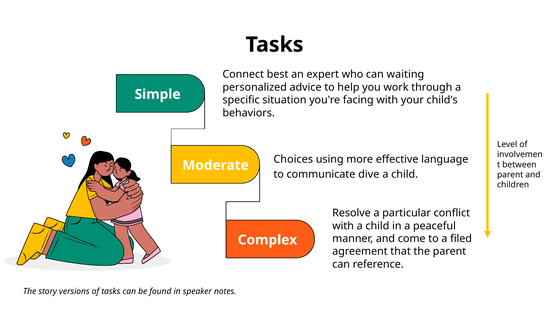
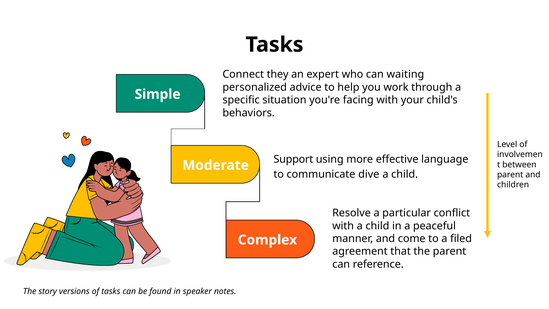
best: best -> they
Choices: Choices -> Support
